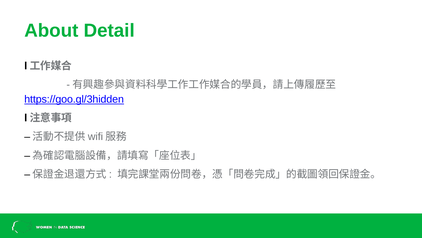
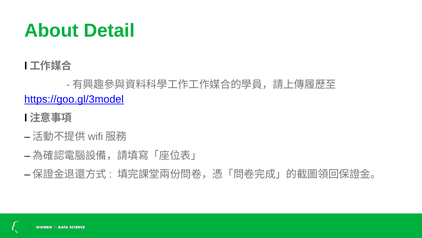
https://goo.gl/3hidden: https://goo.gl/3hidden -> https://goo.gl/3model
